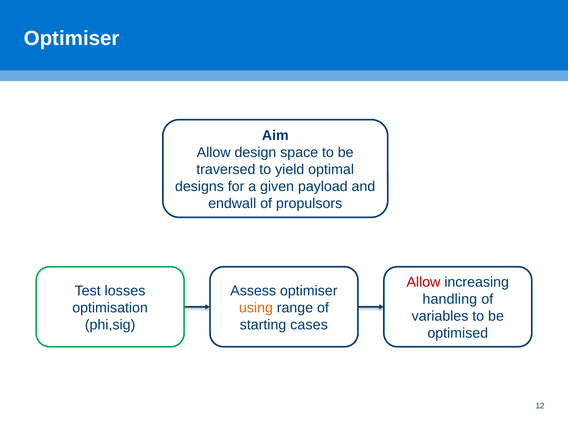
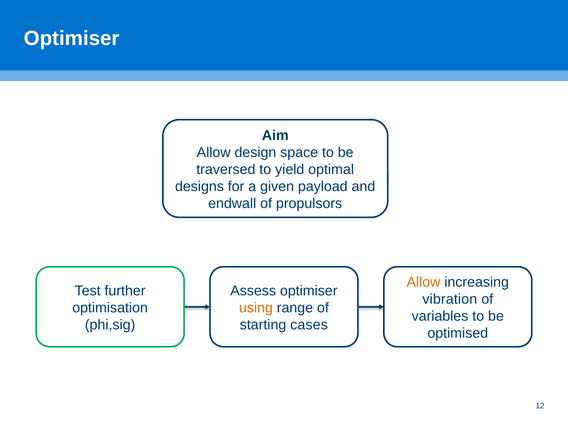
Allow at (423, 282) colour: red -> orange
losses: losses -> further
handling: handling -> vibration
